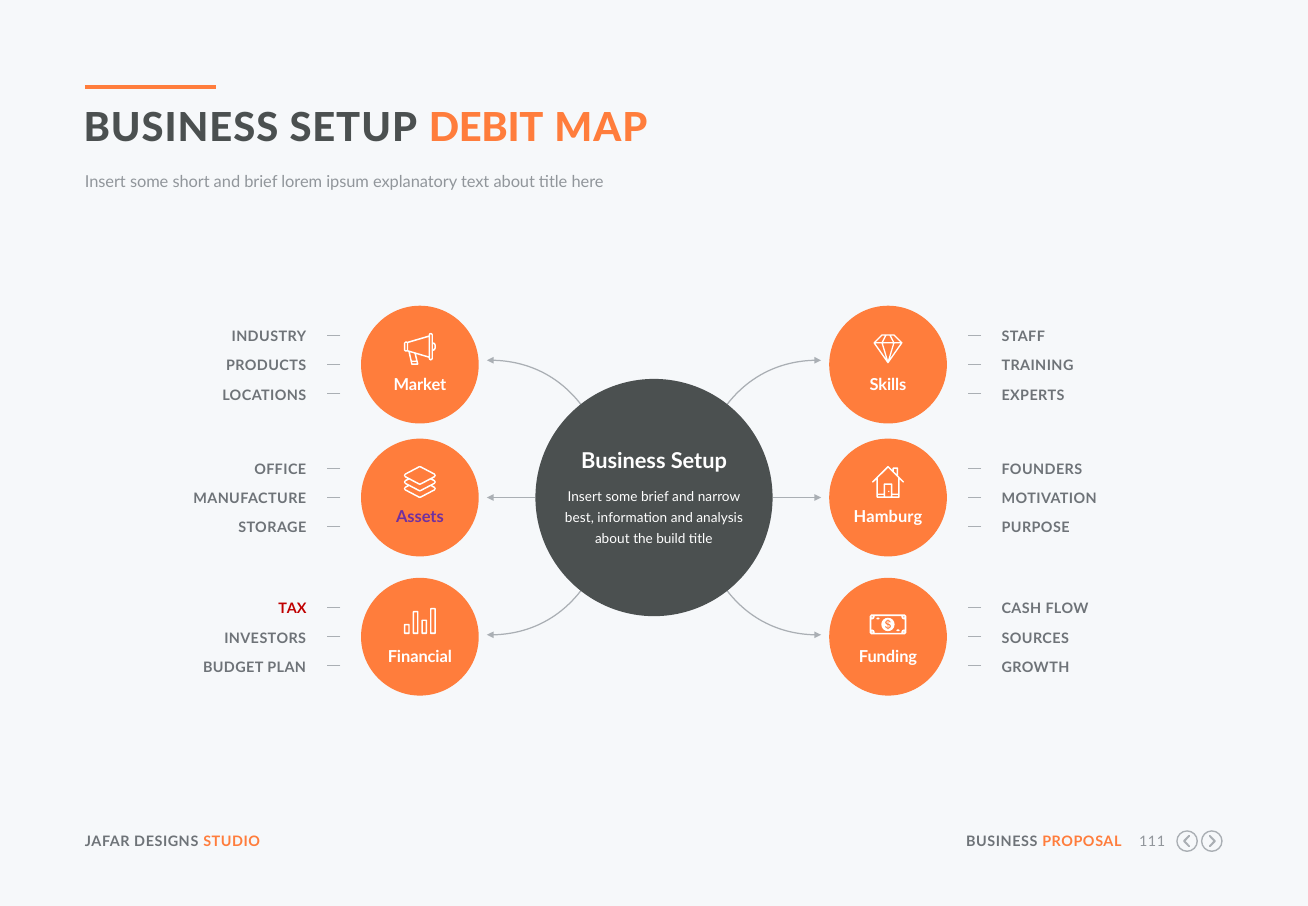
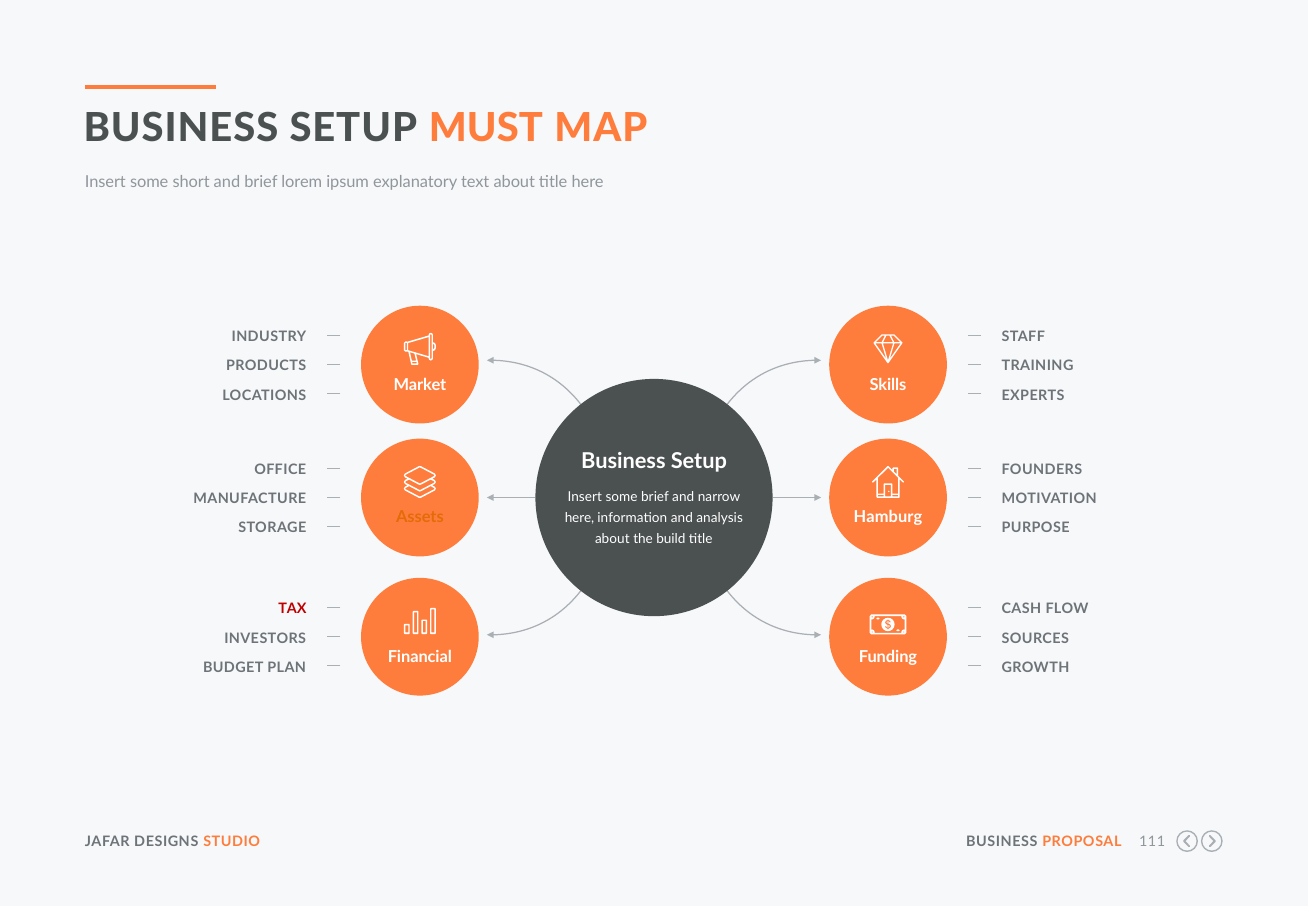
DEBIT: DEBIT -> MUST
Assets colour: purple -> orange
best at (579, 517): best -> here
